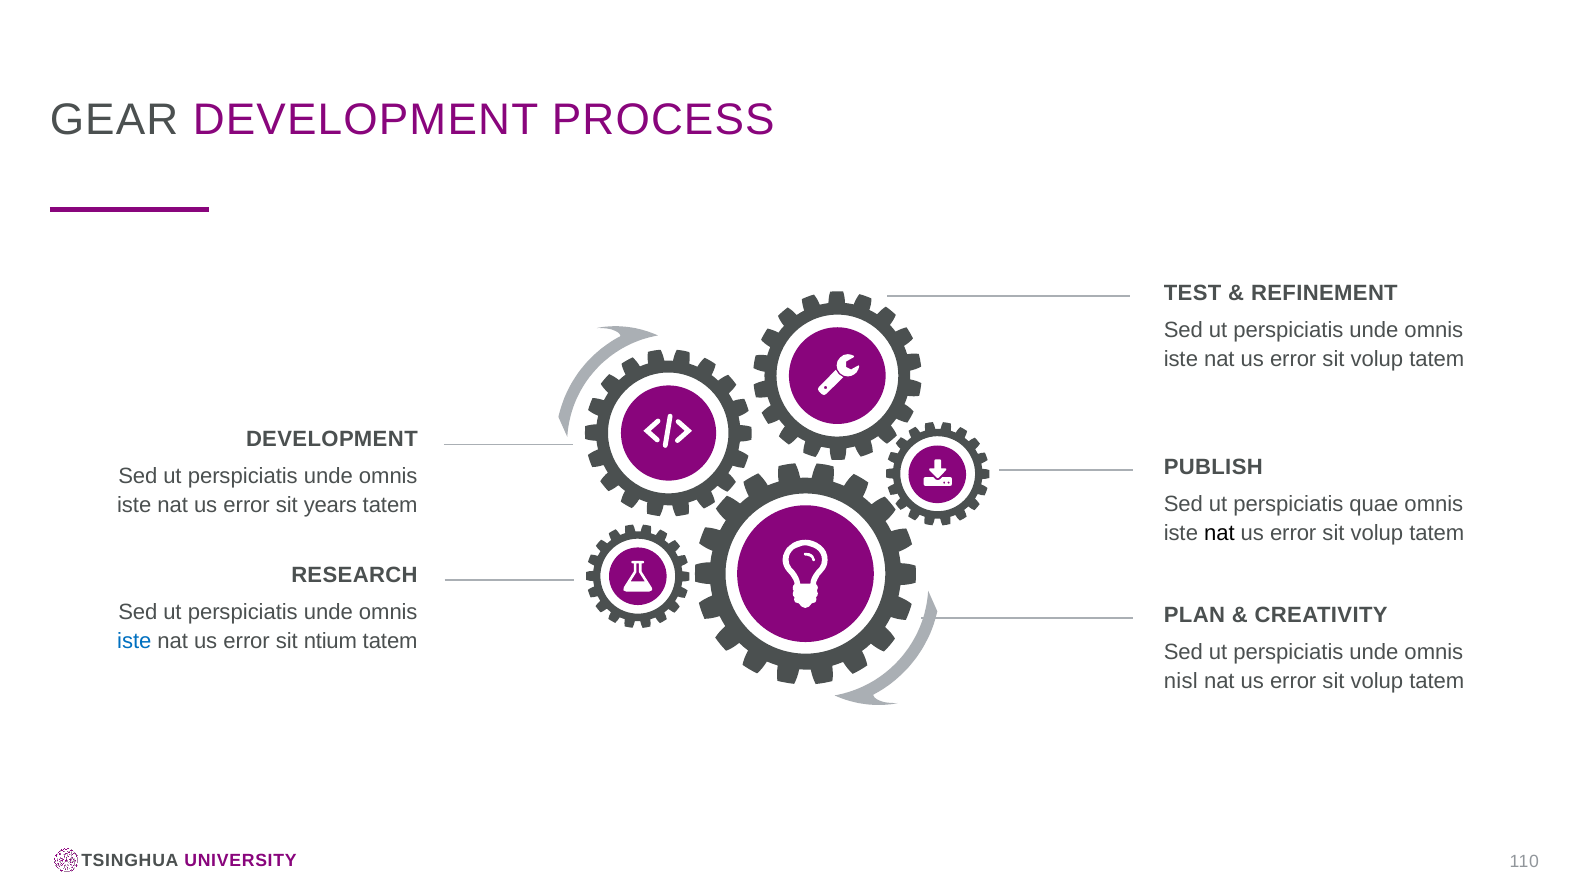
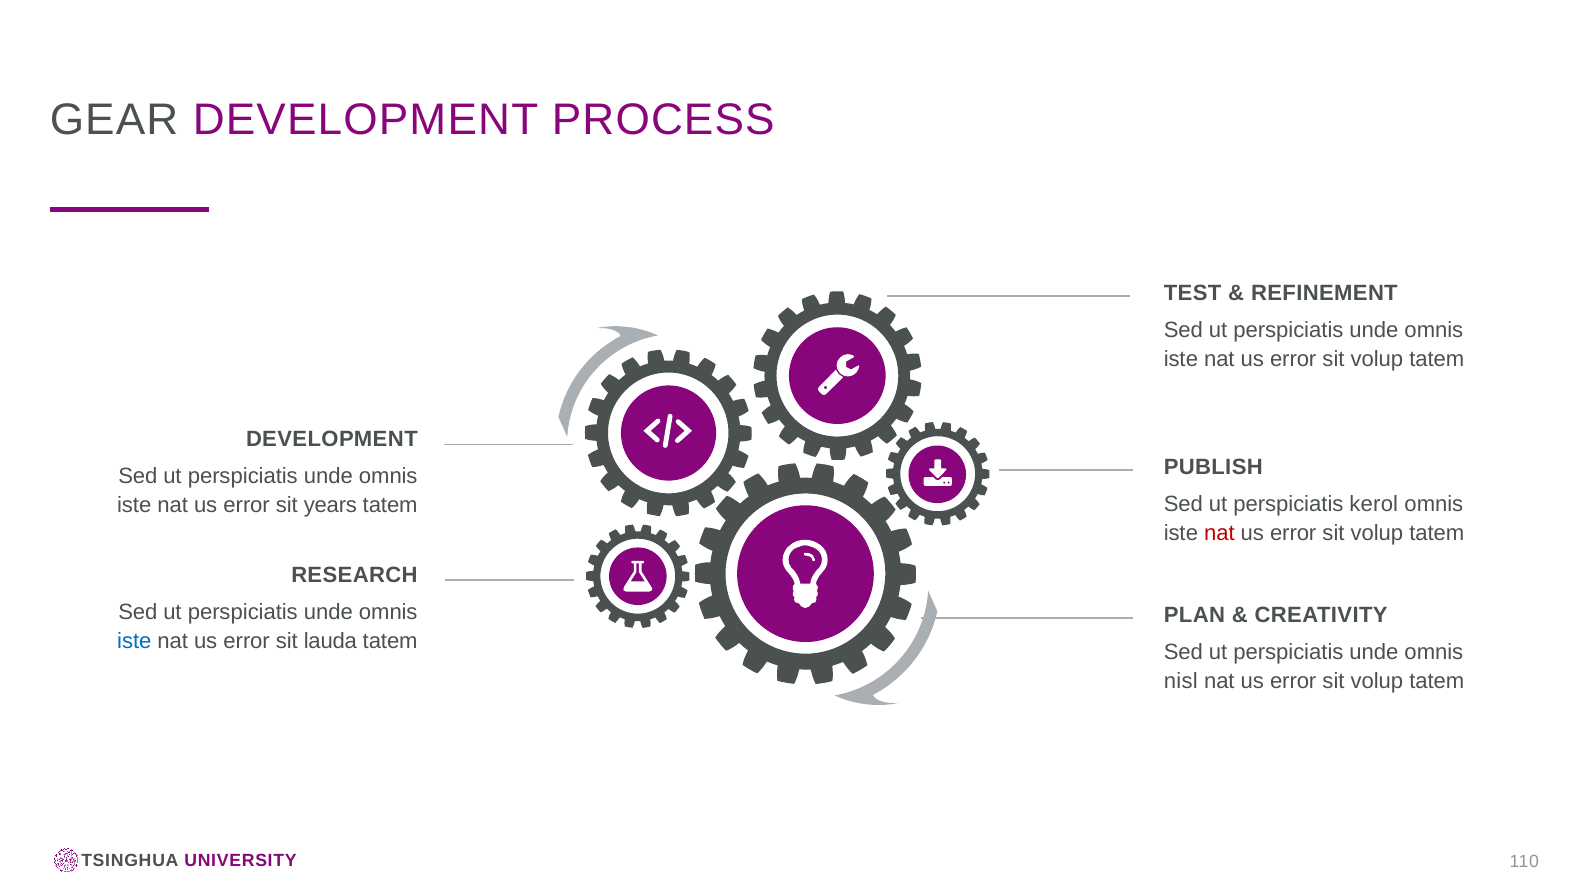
quae: quae -> kerol
nat at (1219, 533) colour: black -> red
ntium: ntium -> lauda
